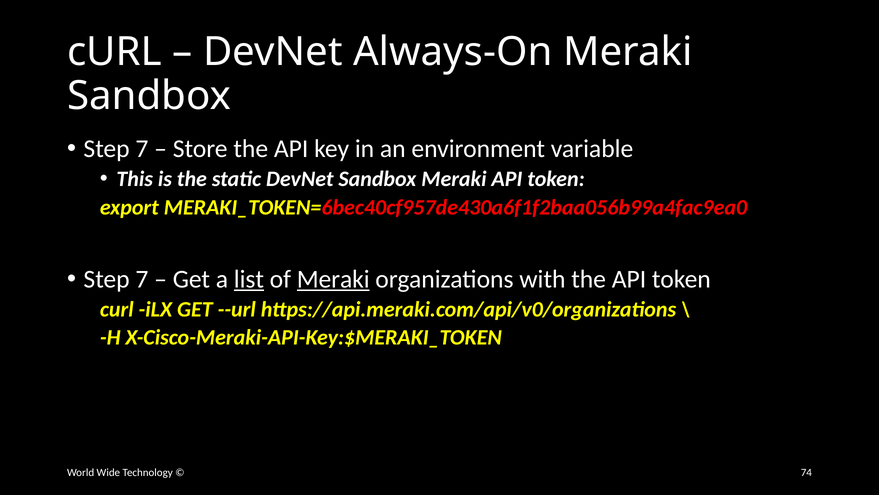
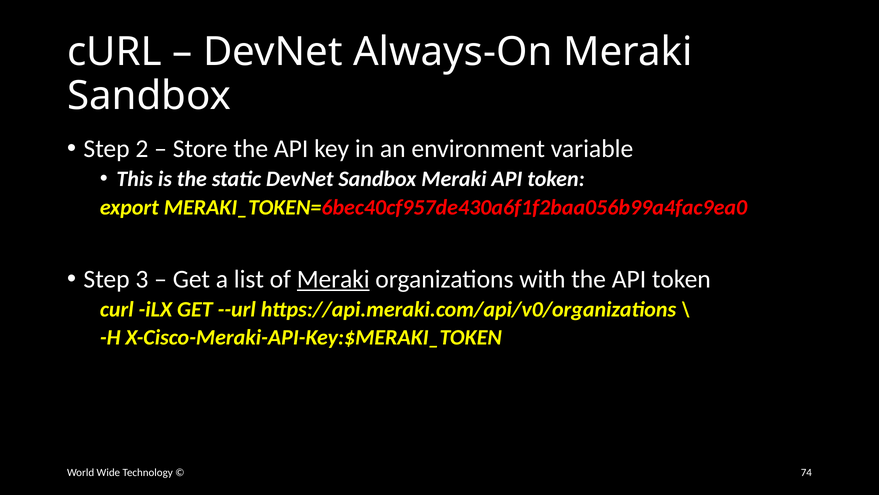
7 at (142, 149): 7 -> 2
7 at (142, 279): 7 -> 3
list underline: present -> none
